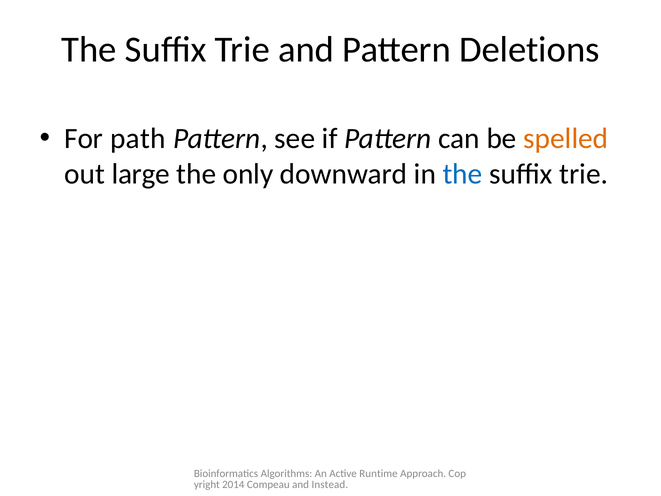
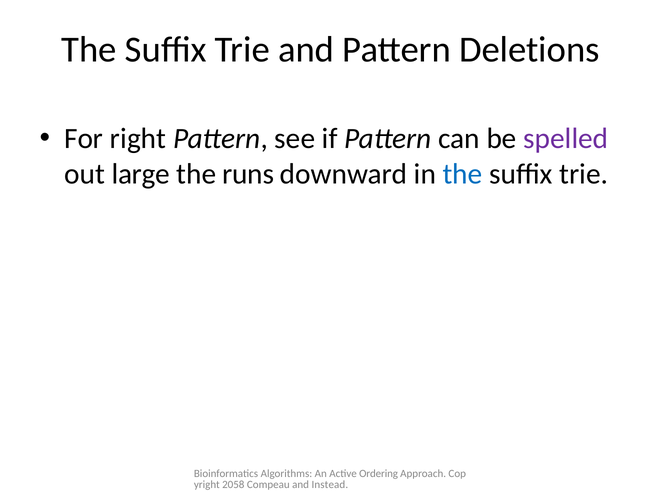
path: path -> right
spelled colour: orange -> purple
only: only -> runs
Runtime: Runtime -> Ordering
2014: 2014 -> 2058
